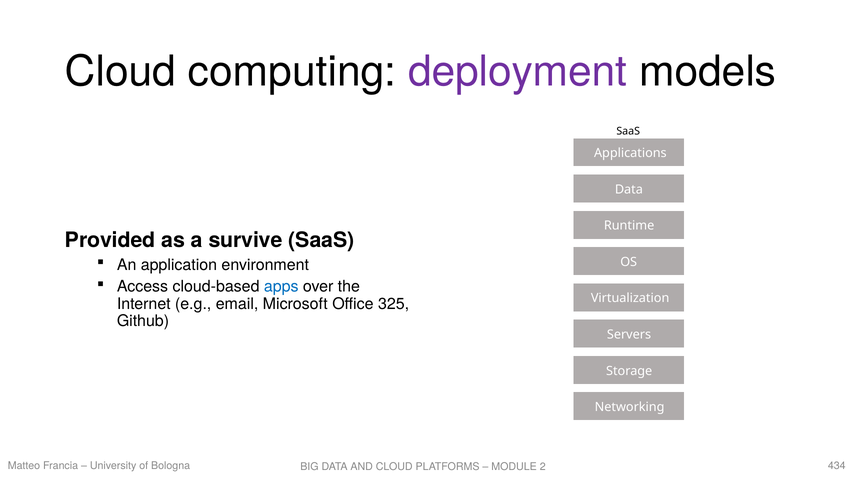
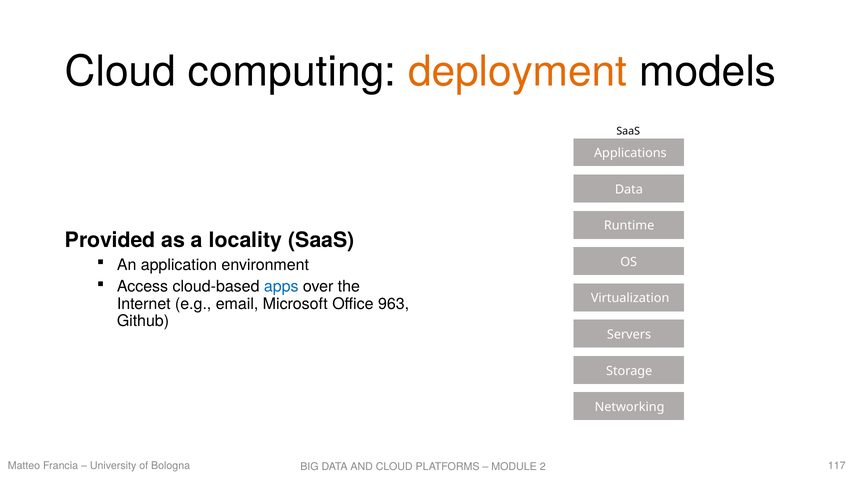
deployment colour: purple -> orange
survive: survive -> locality
325: 325 -> 963
434: 434 -> 117
